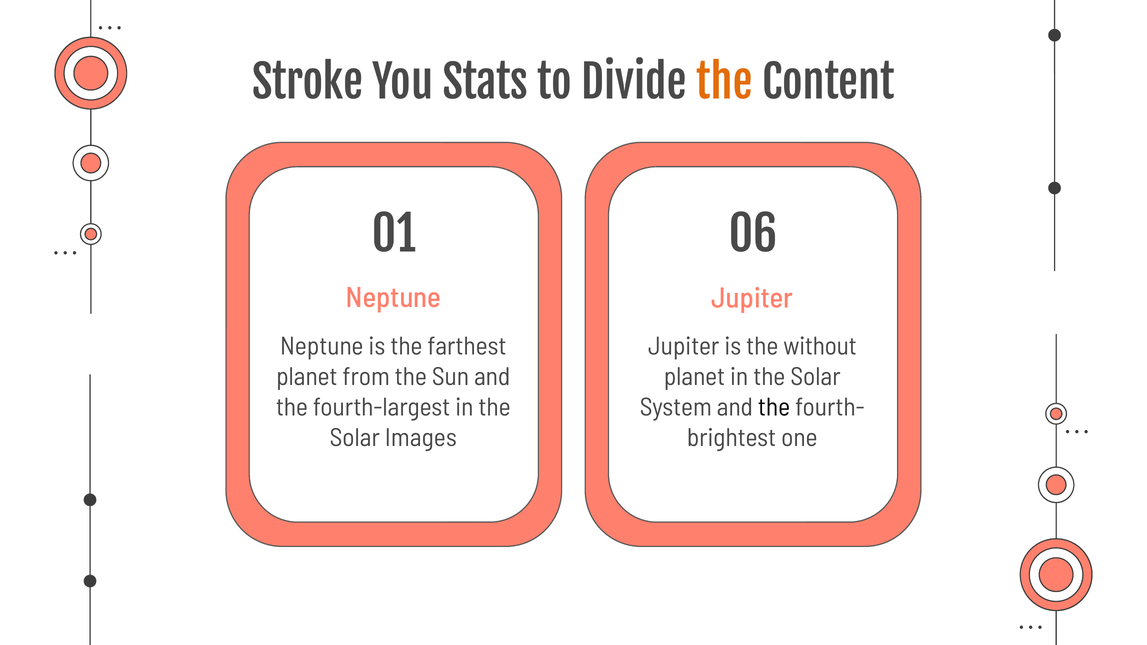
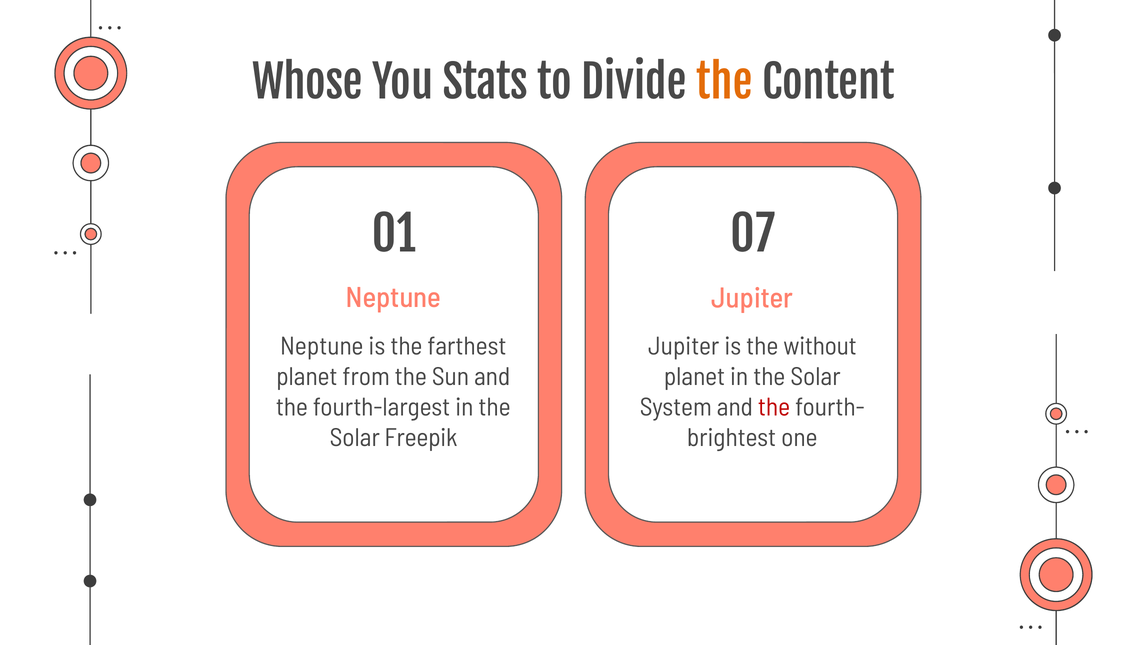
Stroke: Stroke -> Whose
06: 06 -> 07
the at (774, 407) colour: black -> red
Images: Images -> Freepik
